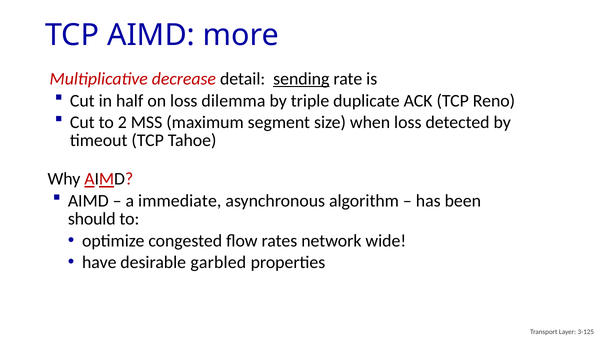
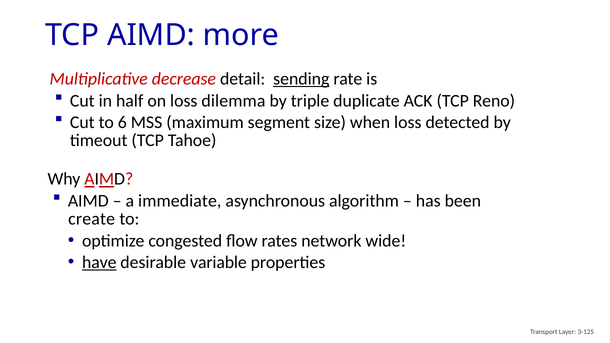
2: 2 -> 6
should: should -> create
have underline: none -> present
garbled: garbled -> variable
